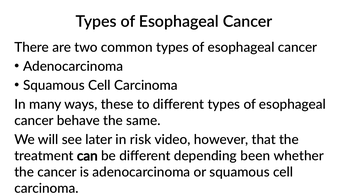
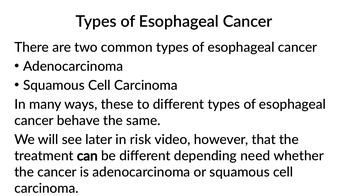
been: been -> need
